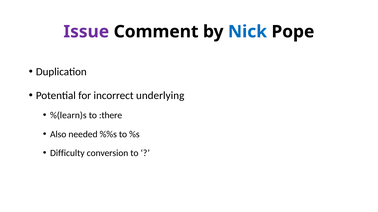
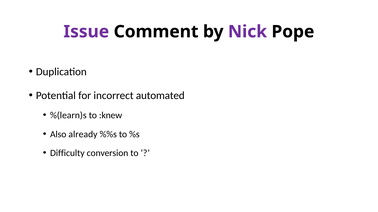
Nick colour: blue -> purple
underlying: underlying -> automated
:there: :there -> :knew
needed: needed -> already
